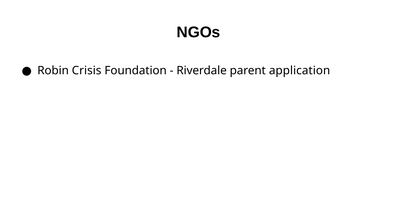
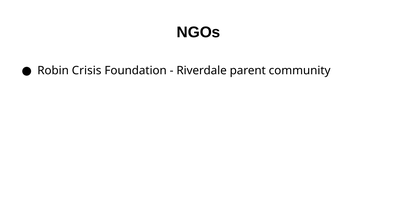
application: application -> community
